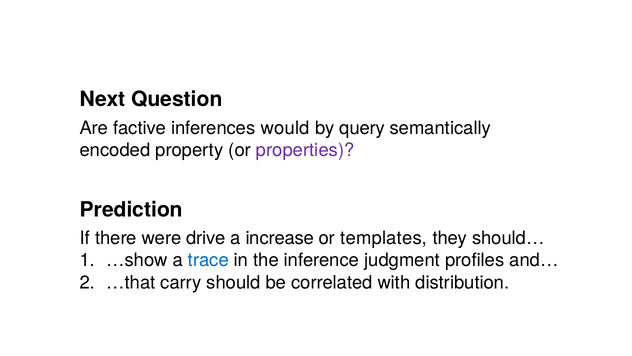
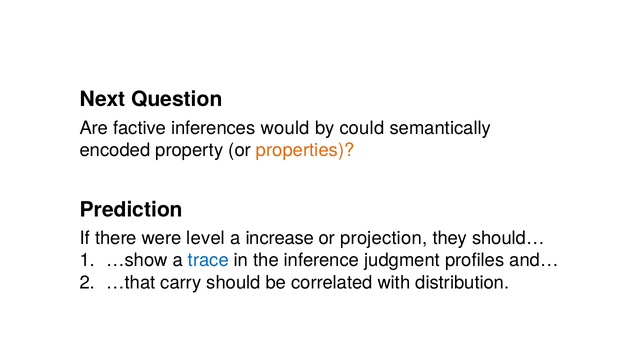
query: query -> could
properties colour: purple -> orange
drive: drive -> level
templates: templates -> projection
